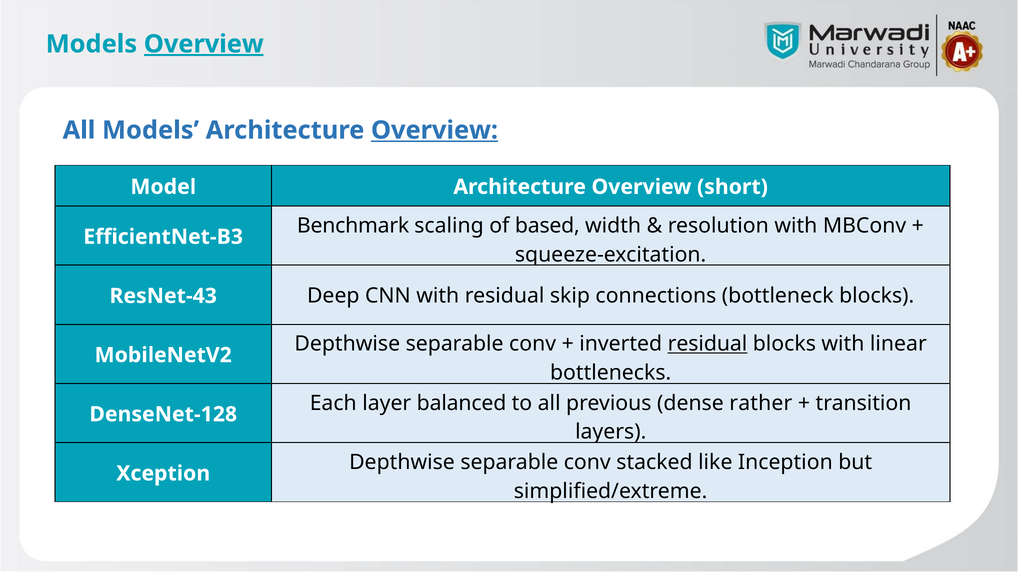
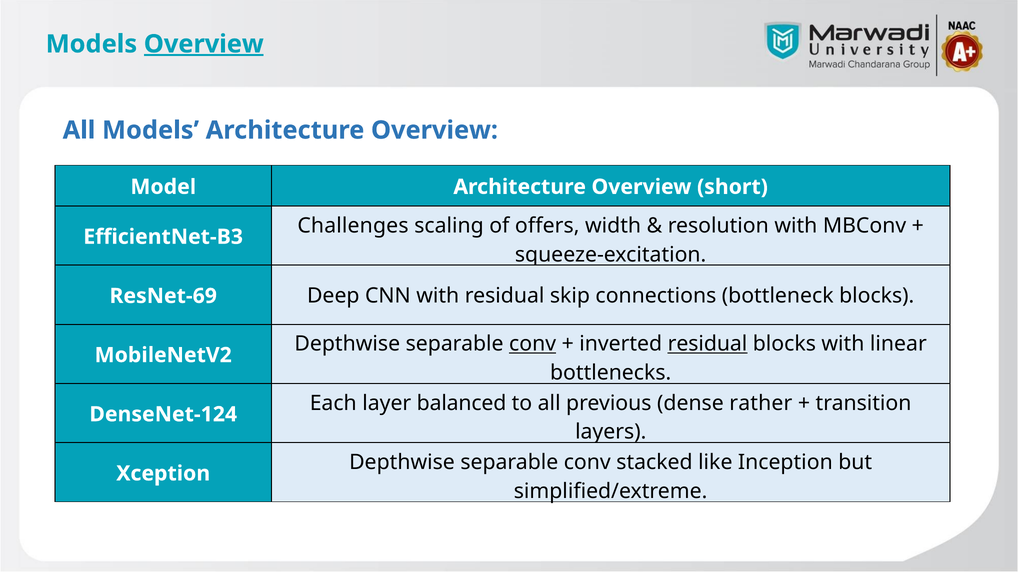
Overview at (434, 130) underline: present -> none
Benchmark: Benchmark -> Challenges
based: based -> offers
ResNet-43: ResNet-43 -> ResNet-69
conv at (533, 344) underline: none -> present
DenseNet-128: DenseNet-128 -> DenseNet-124
